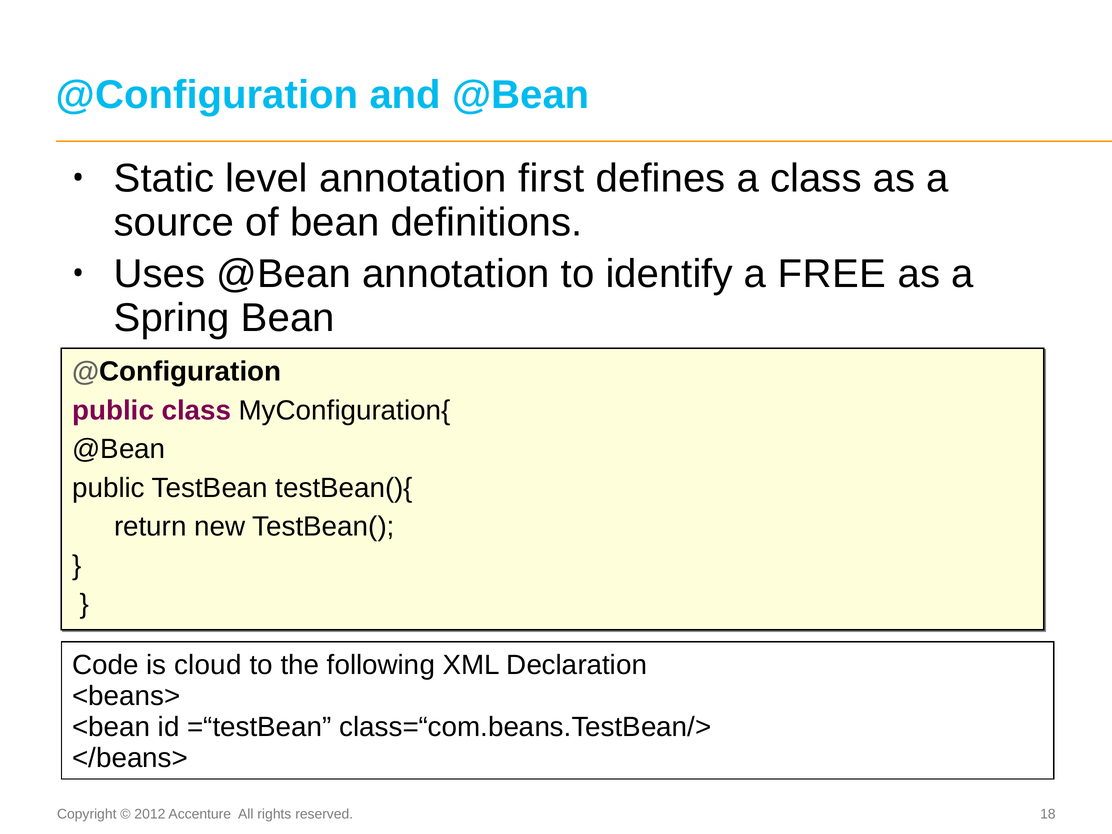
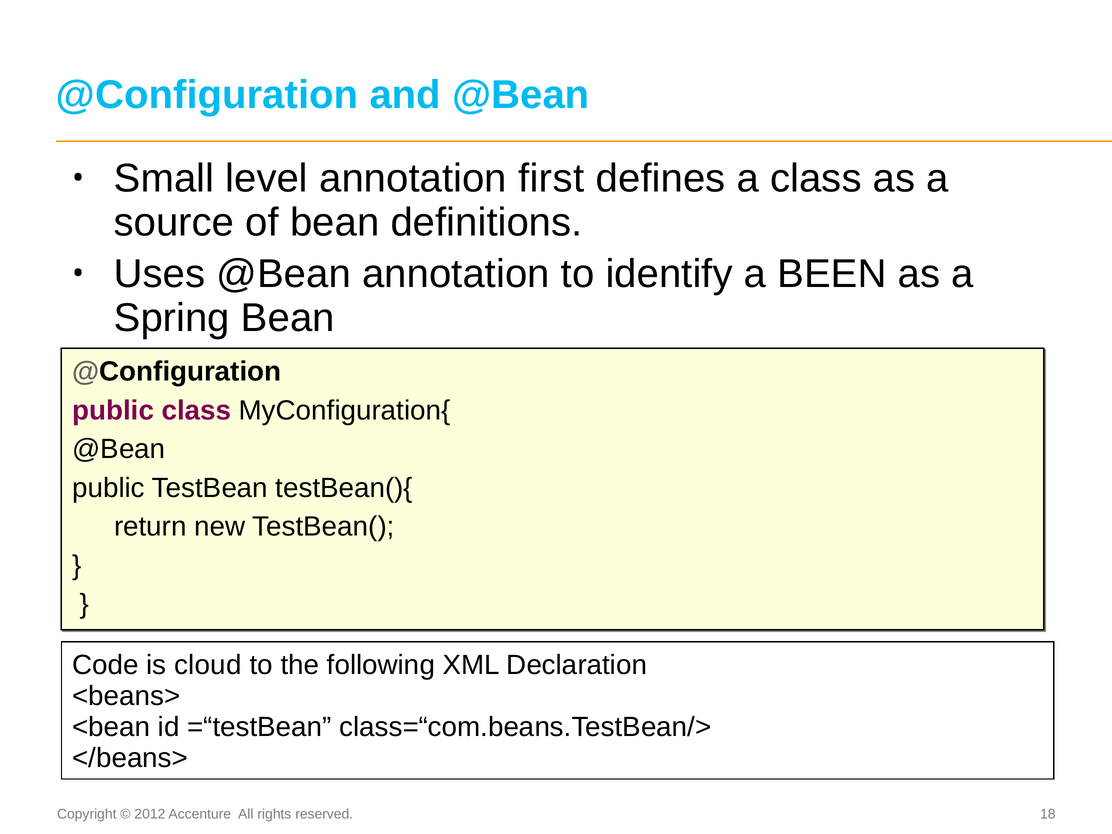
Static: Static -> Small
FREE: FREE -> BEEN
